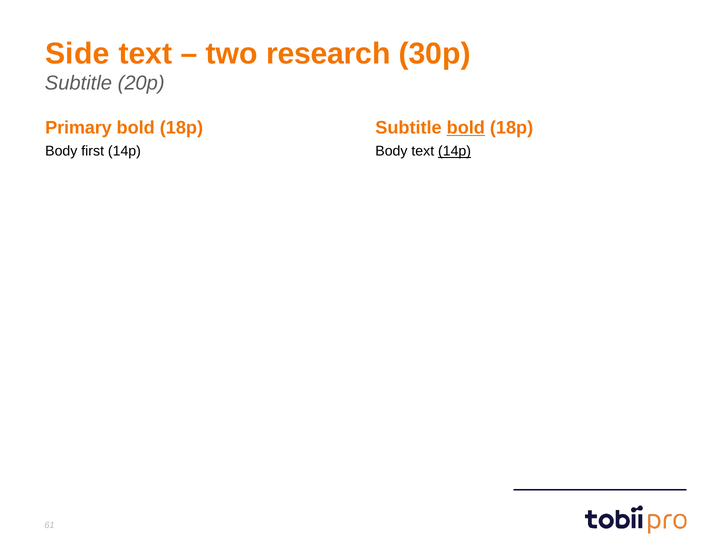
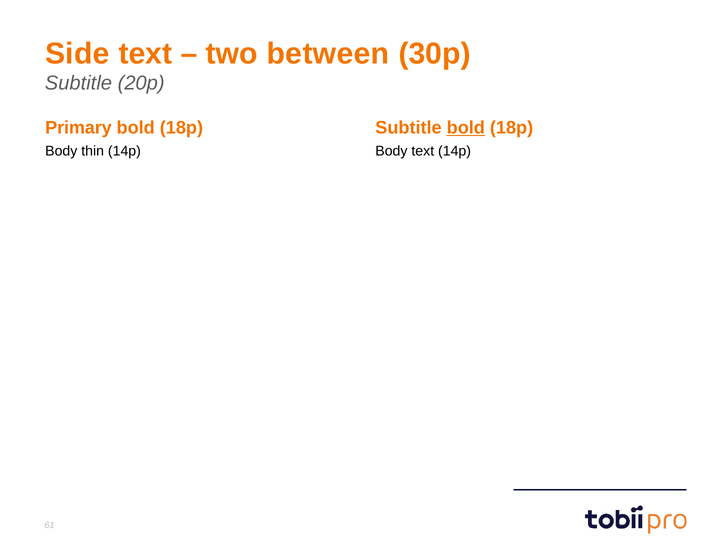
research: research -> between
first: first -> thin
14p at (455, 151) underline: present -> none
